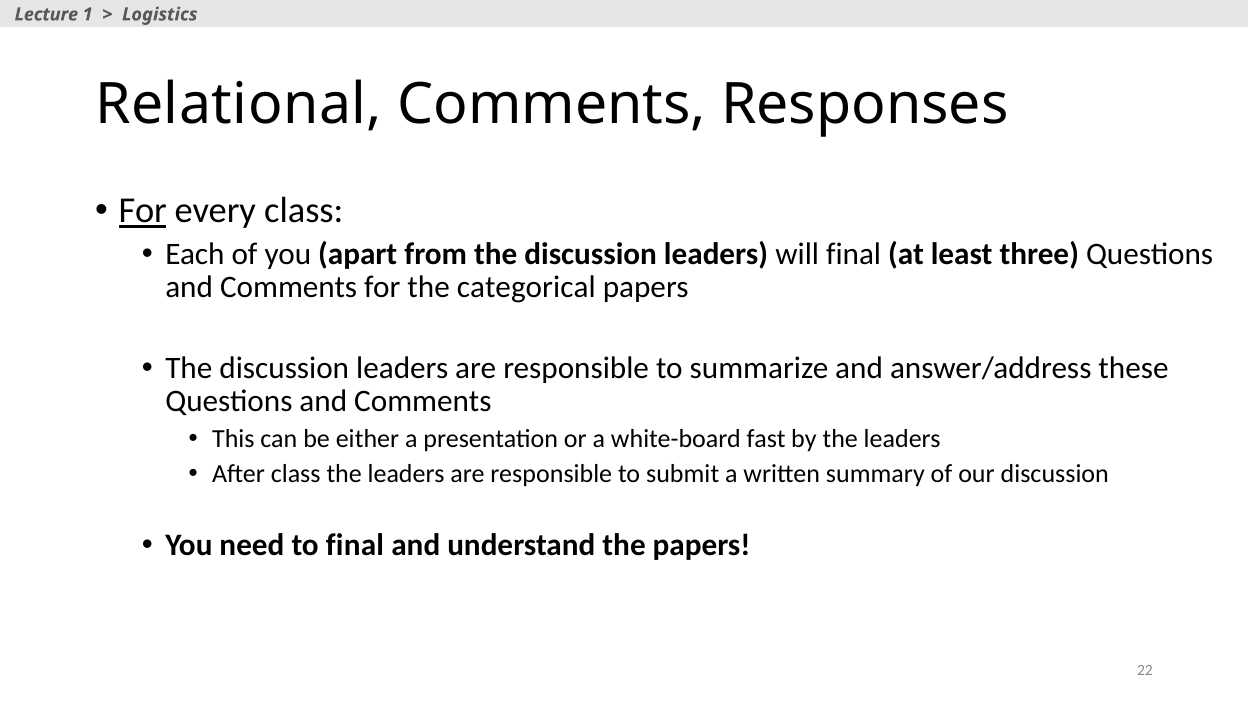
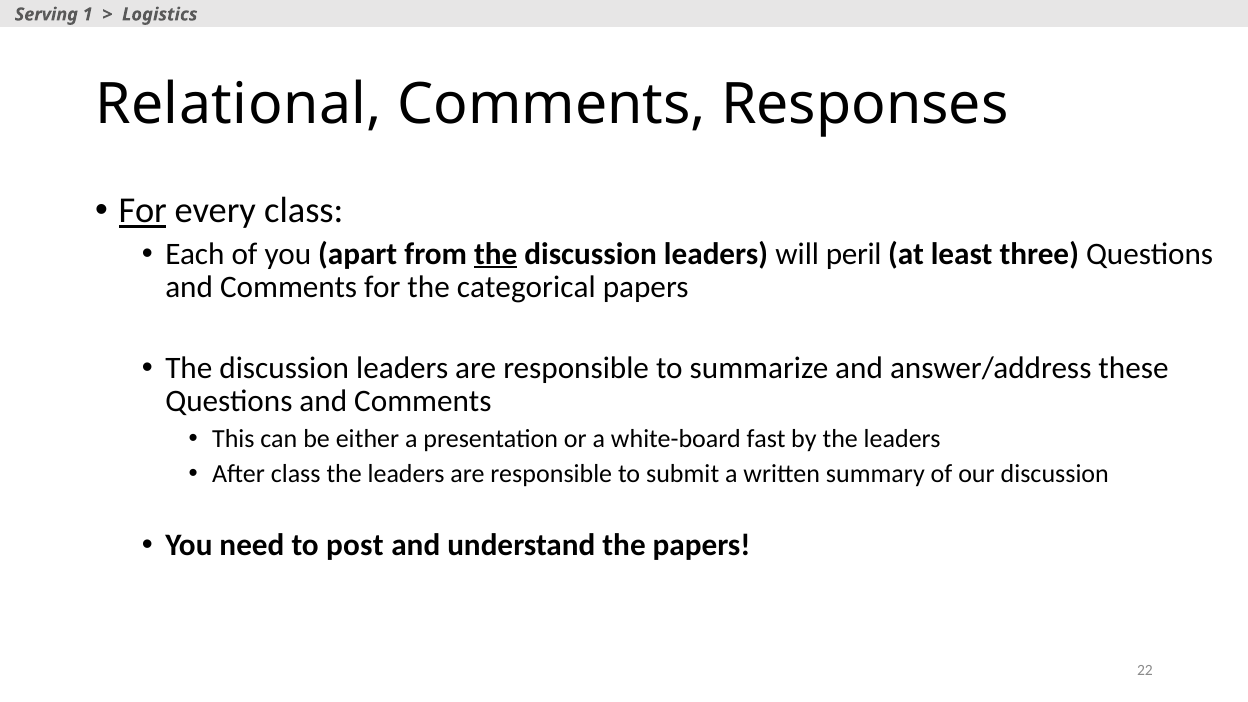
Lecture: Lecture -> Serving
the at (496, 254) underline: none -> present
will final: final -> peril
to final: final -> post
